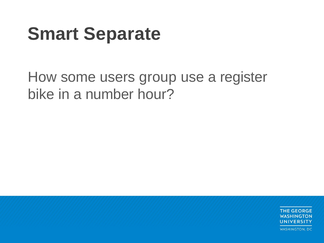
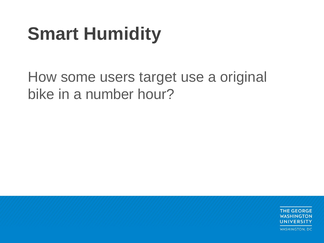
Separate: Separate -> Humidity
group: group -> target
register: register -> original
